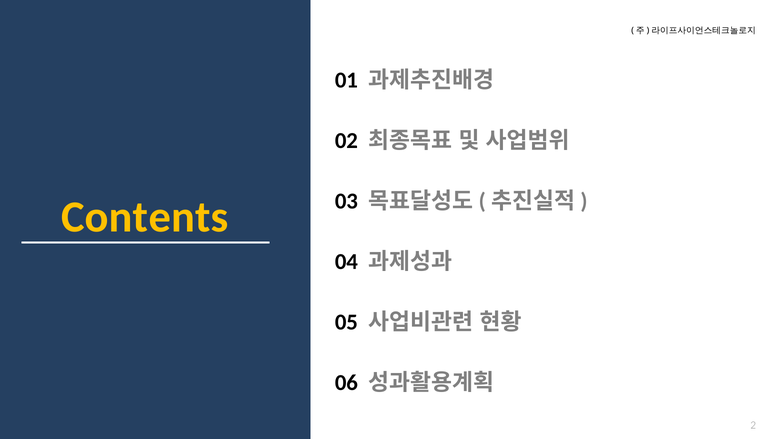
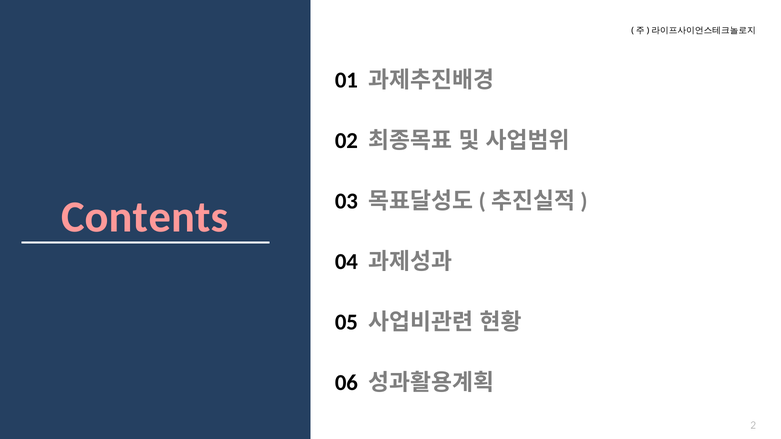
Contents colour: yellow -> pink
